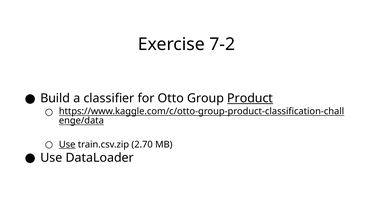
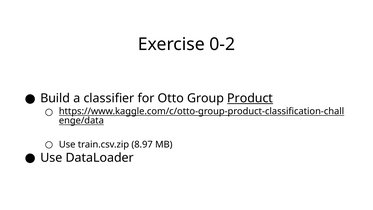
7-2: 7-2 -> 0-2
Use at (67, 144) underline: present -> none
2.70: 2.70 -> 8.97
